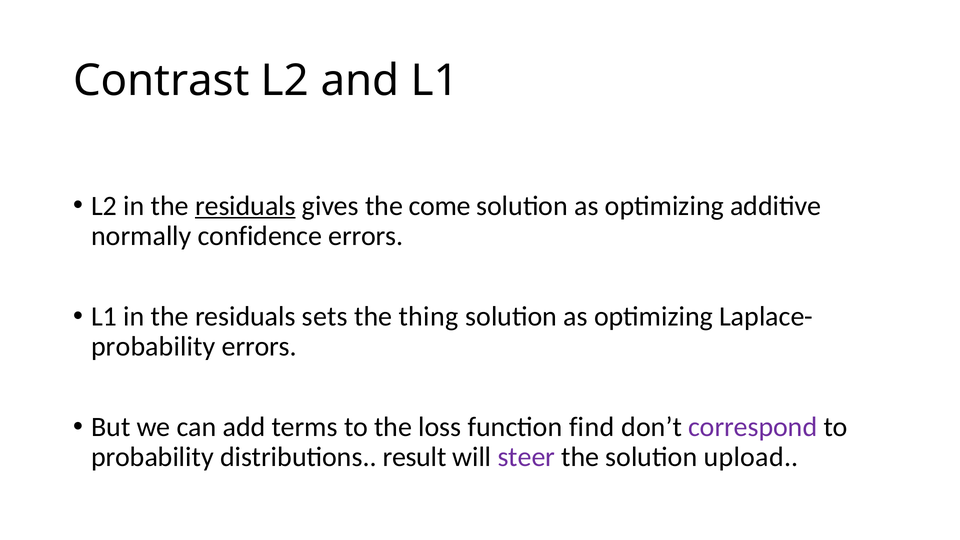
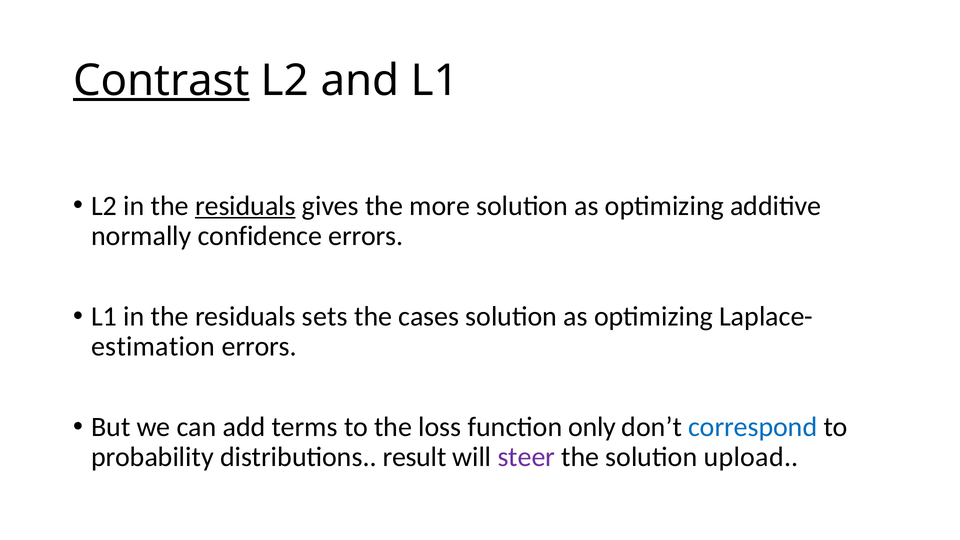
Contrast underline: none -> present
come: come -> more
thing: thing -> cases
probability at (153, 347): probability -> estimation
find: find -> only
correspond colour: purple -> blue
